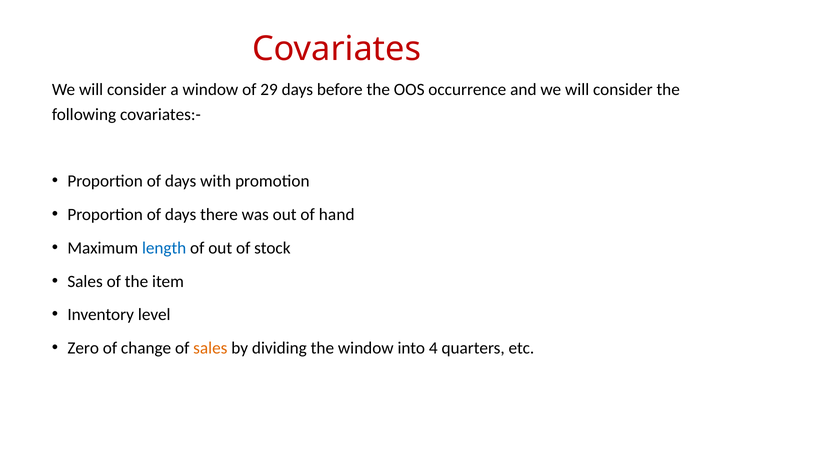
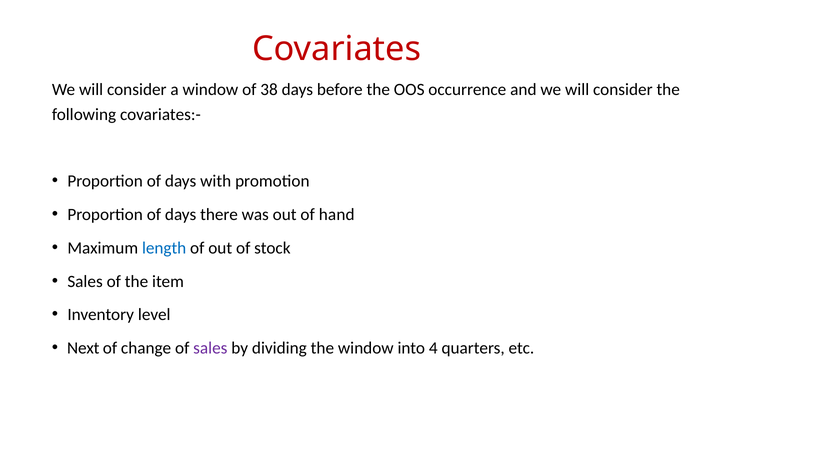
29: 29 -> 38
Zero: Zero -> Next
sales at (210, 348) colour: orange -> purple
